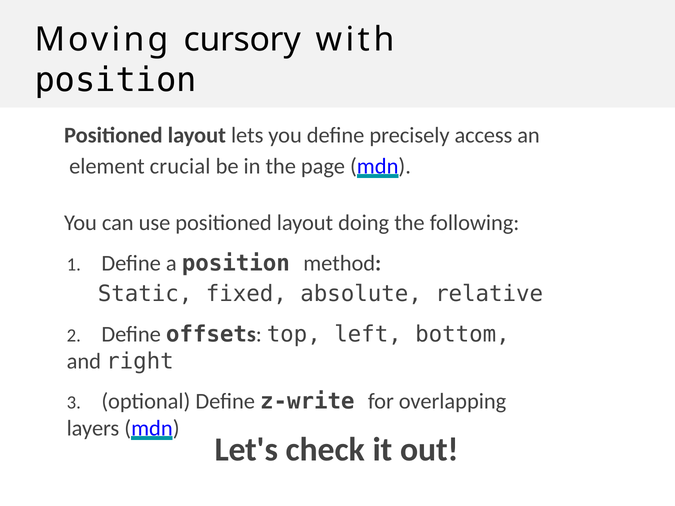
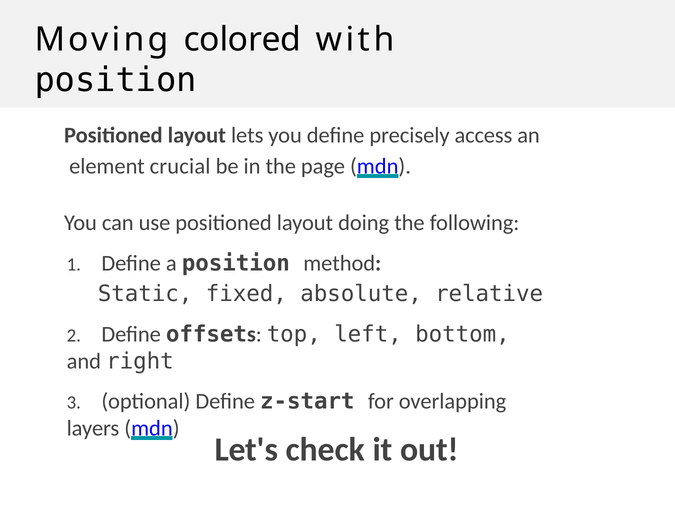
cursory: cursory -> colored
z-write: z-write -> z-start
